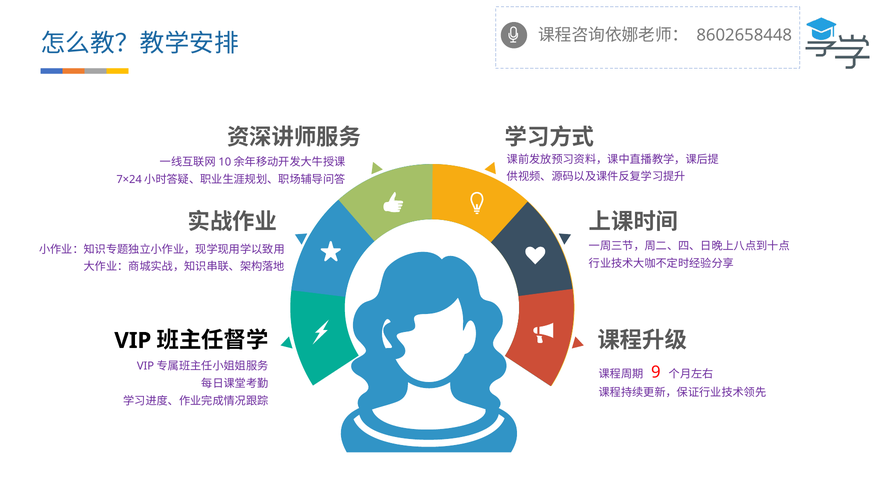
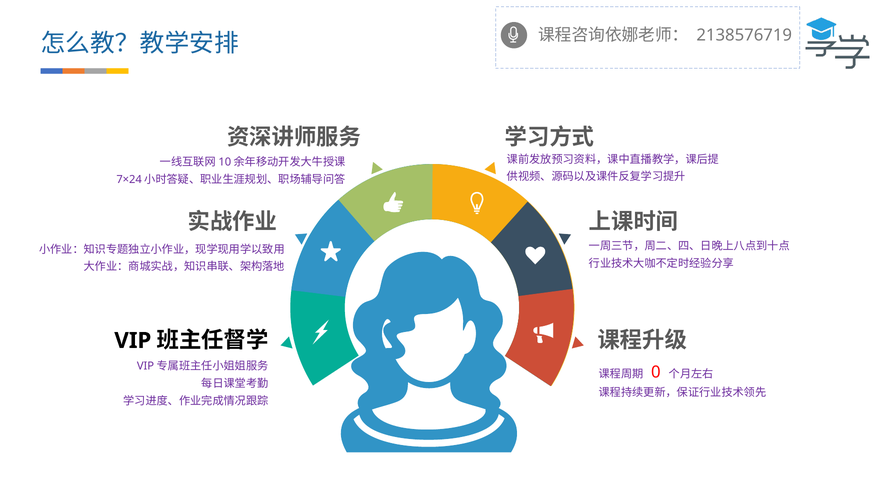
8602658448: 8602658448 -> 2138576719
9: 9 -> 0
